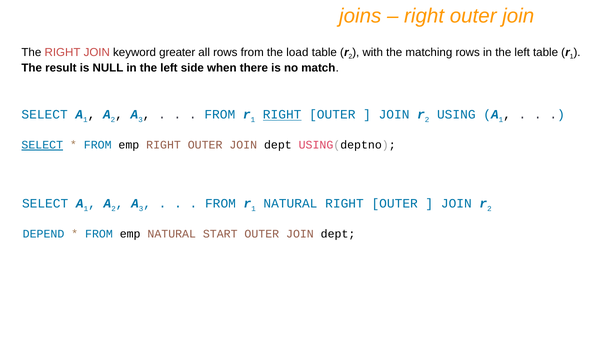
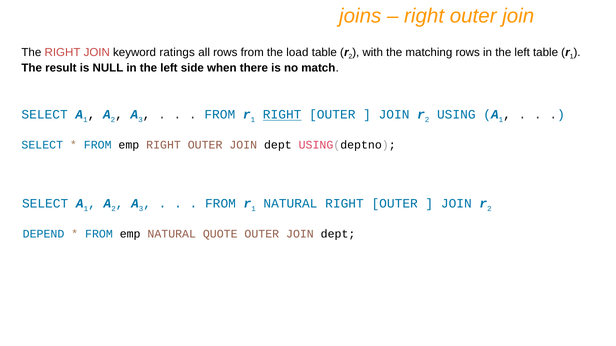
greater: greater -> ratings
SELECT at (42, 145) underline: present -> none
START: START -> QUOTE
